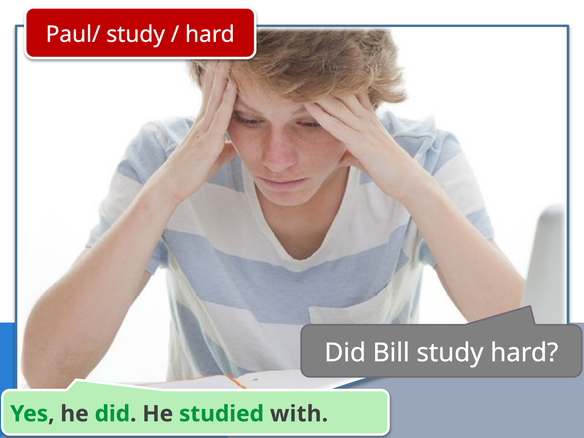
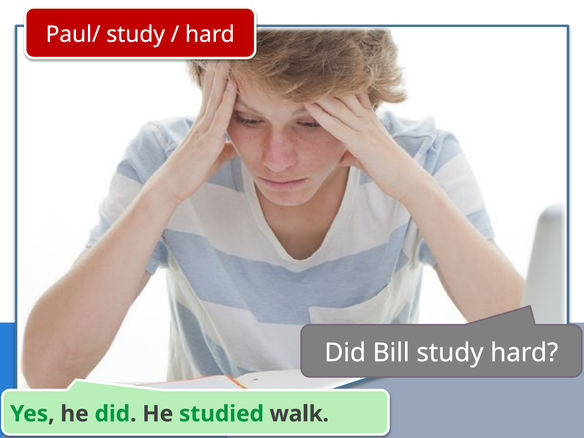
with: with -> walk
